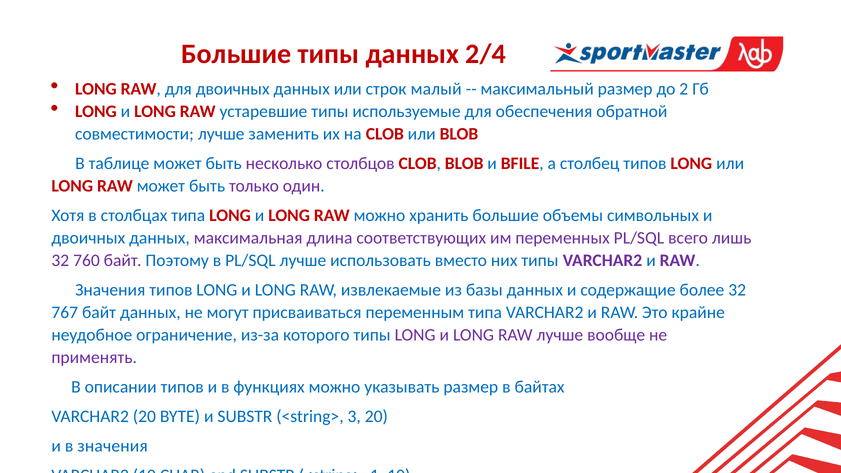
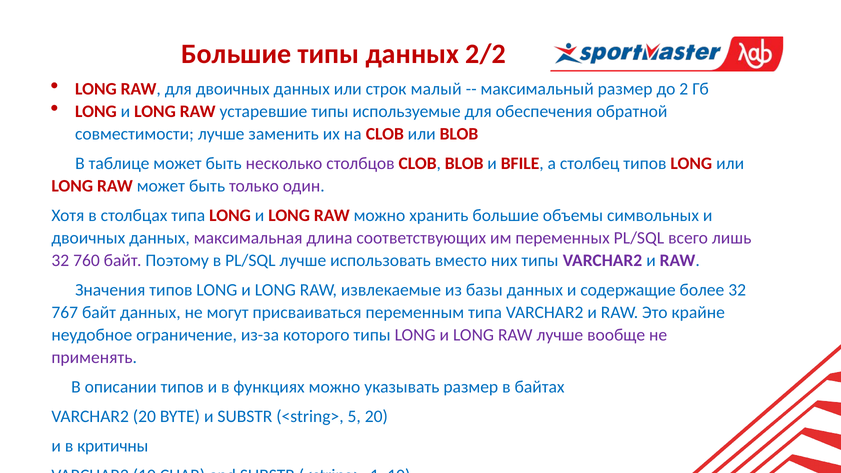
2/4: 2/4 -> 2/2
3: 3 -> 5
в значения: значения -> критичны
